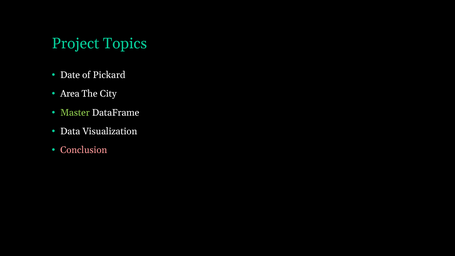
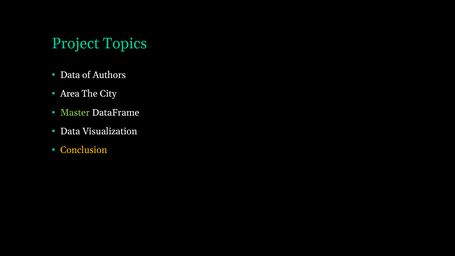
Date at (70, 75): Date -> Data
Pickard: Pickard -> Authors
Conclusion colour: pink -> yellow
